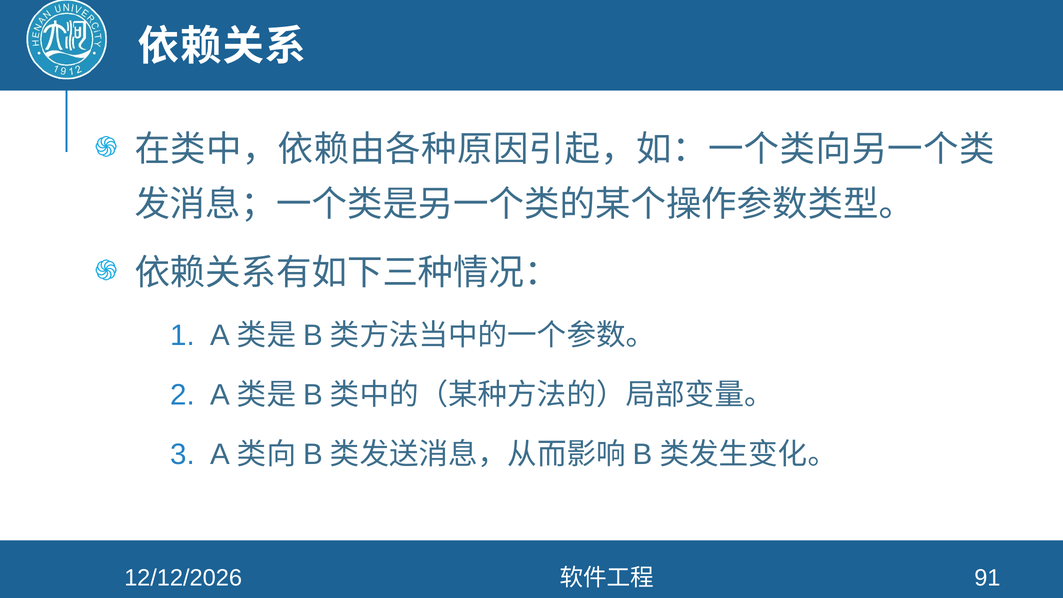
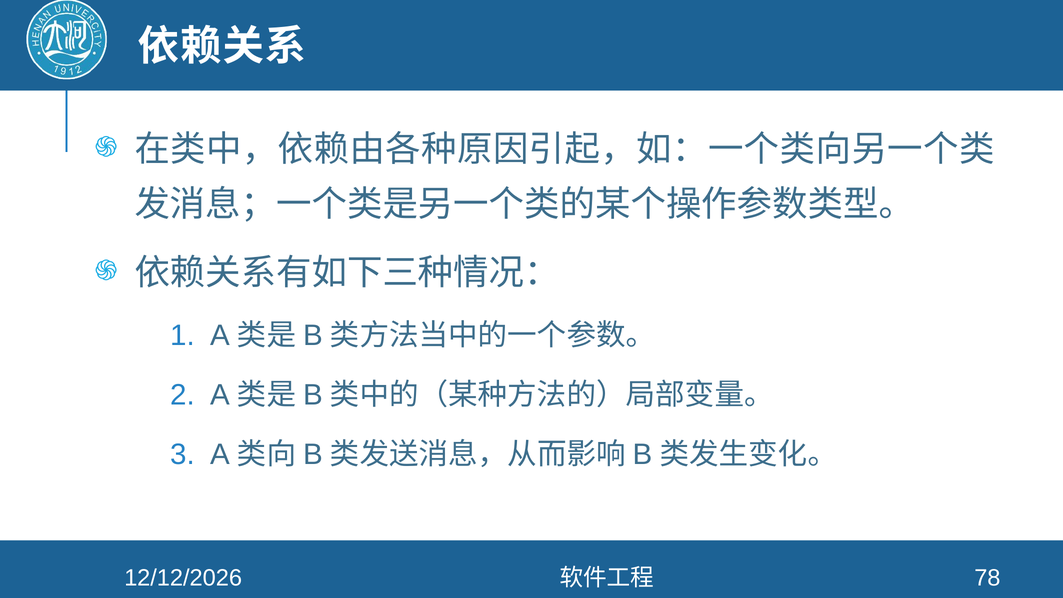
91: 91 -> 78
